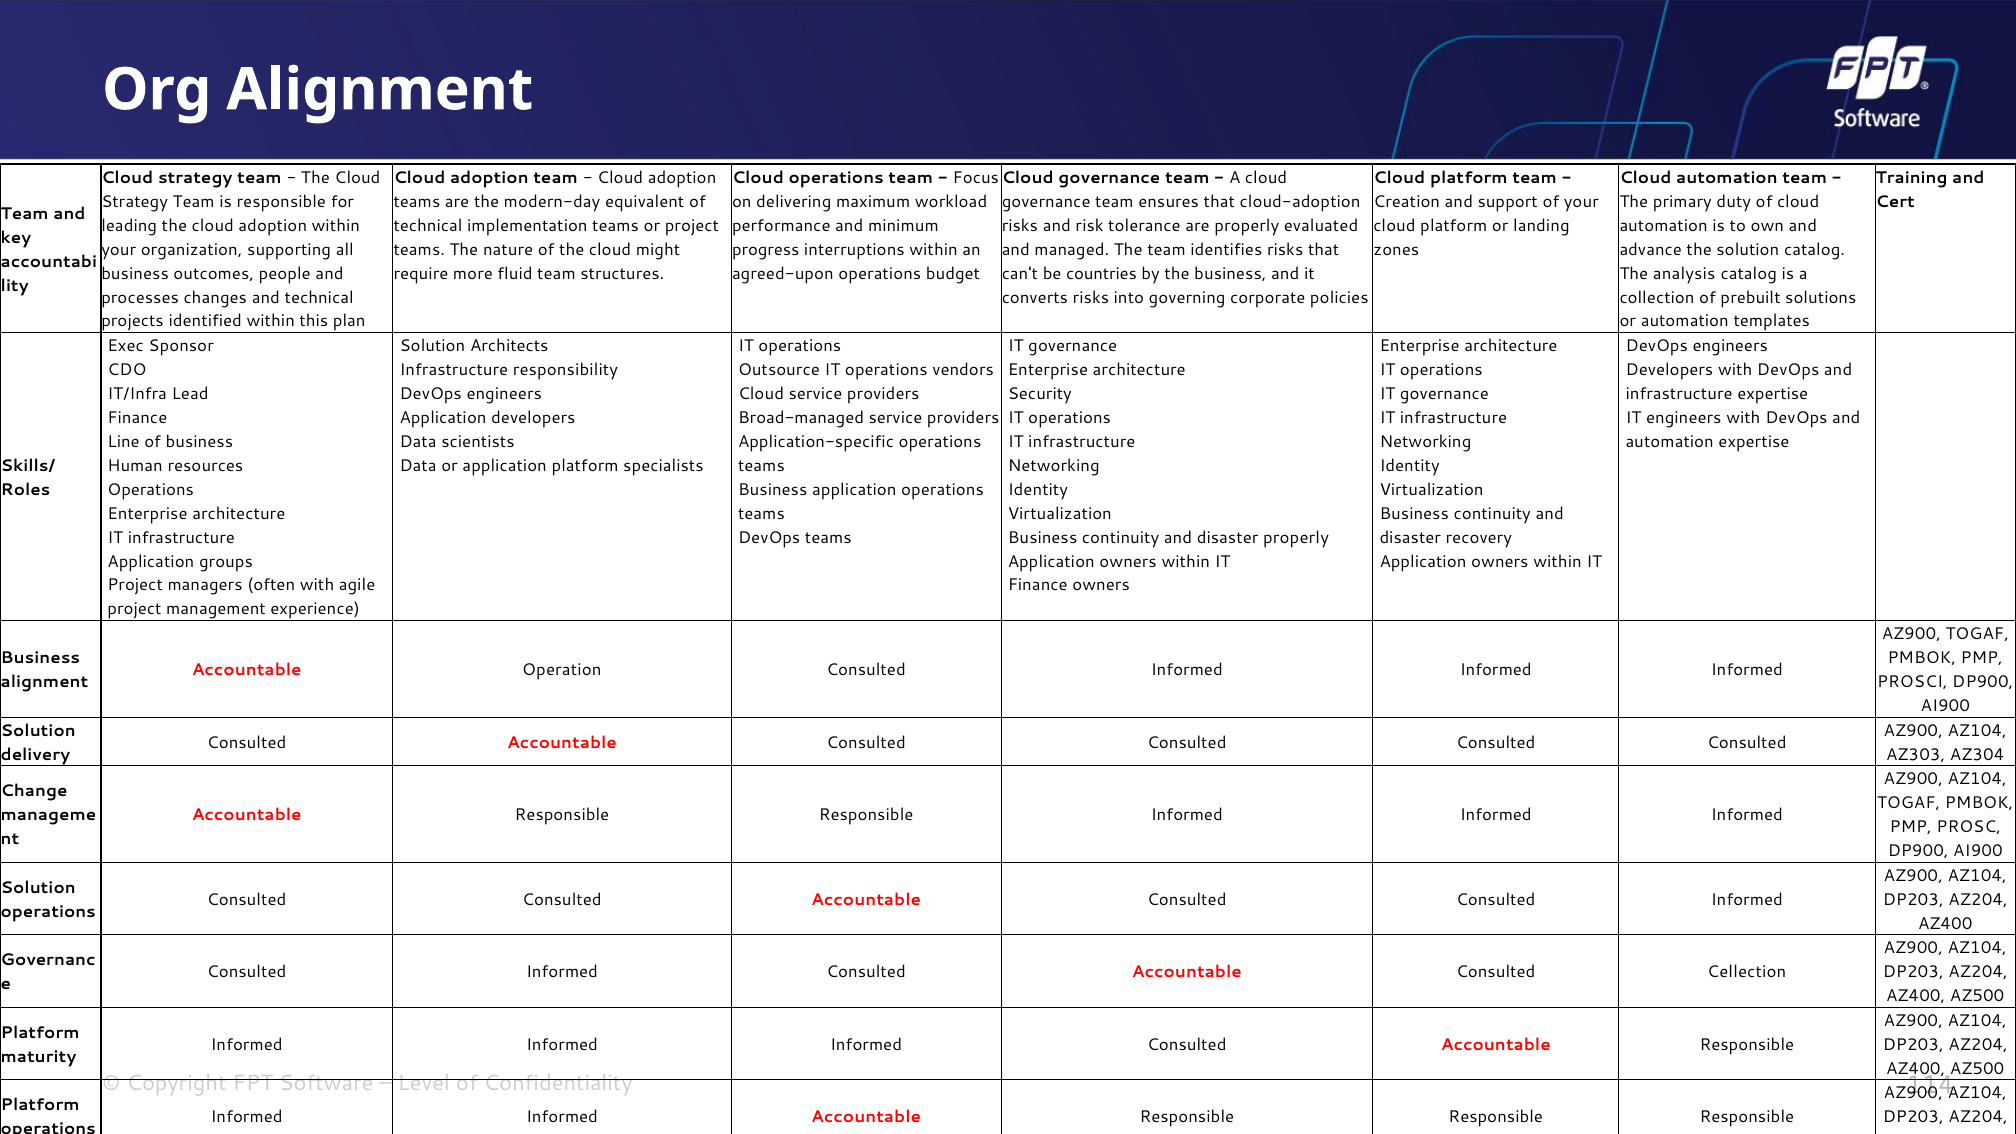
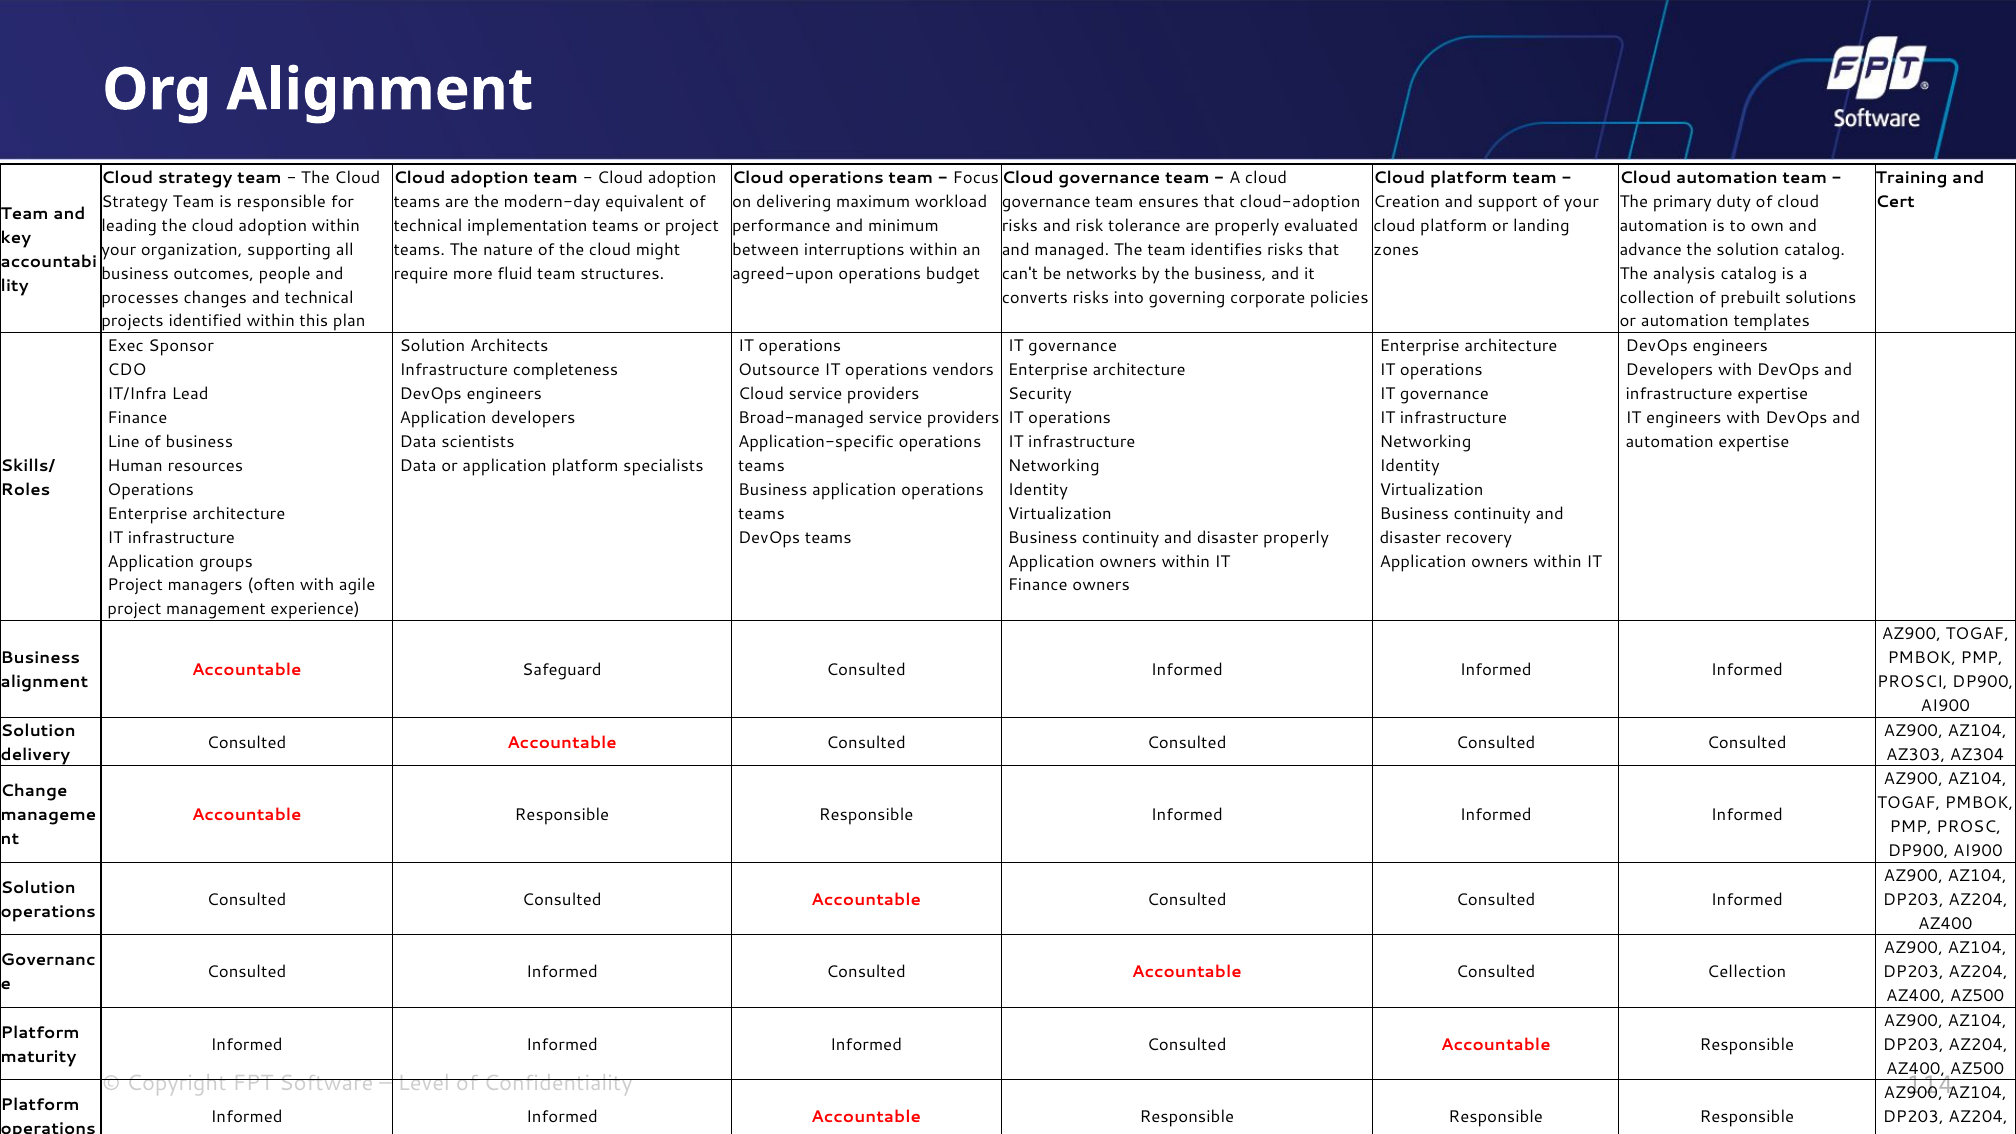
progress: progress -> between
countries: countries -> networks
responsibility: responsibility -> completeness
Operation: Operation -> Safeguard
